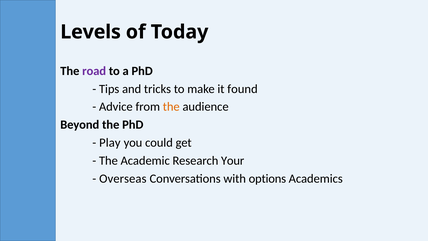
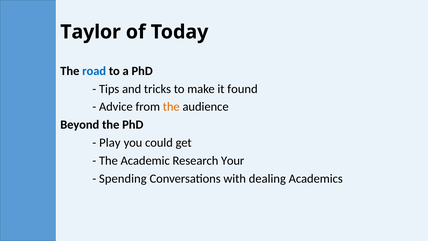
Levels: Levels -> Taylor
road colour: purple -> blue
Overseas: Overseas -> Spending
options: options -> dealing
